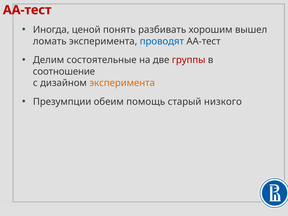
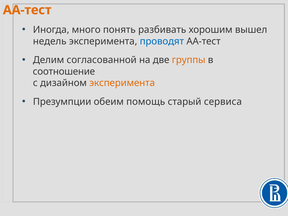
АА-тест colour: red -> orange
ценой: ценой -> много
ломать: ломать -> недель
состоятельные: состоятельные -> согласованной
группы colour: red -> orange
низкого: низкого -> сервиса
